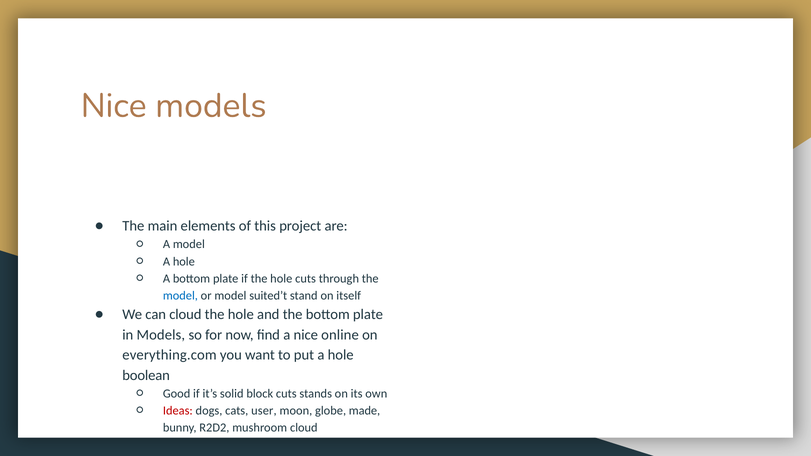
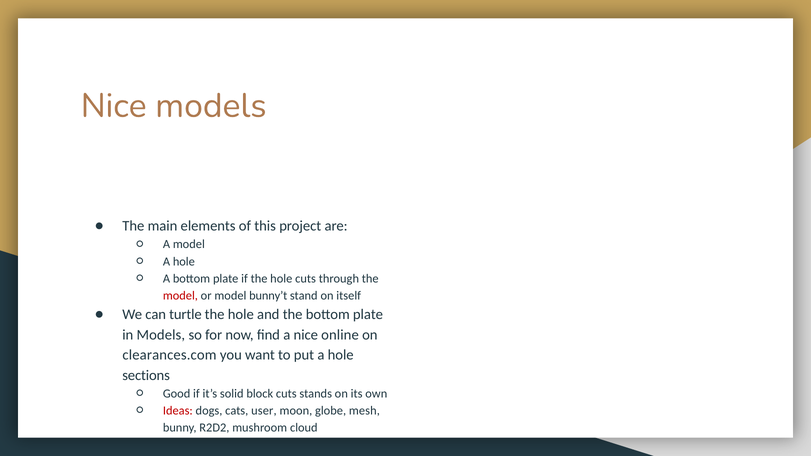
model at (180, 296) colour: blue -> red
suited’t: suited’t -> bunny’t
can cloud: cloud -> turtle
everything.com: everything.com -> clearances.com
boolean: boolean -> sections
made: made -> mesh
